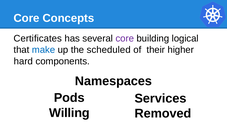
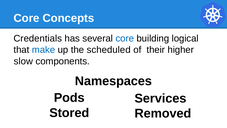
Certificates: Certificates -> Credentials
core at (125, 38) colour: purple -> blue
hard: hard -> slow
Willing: Willing -> Stored
